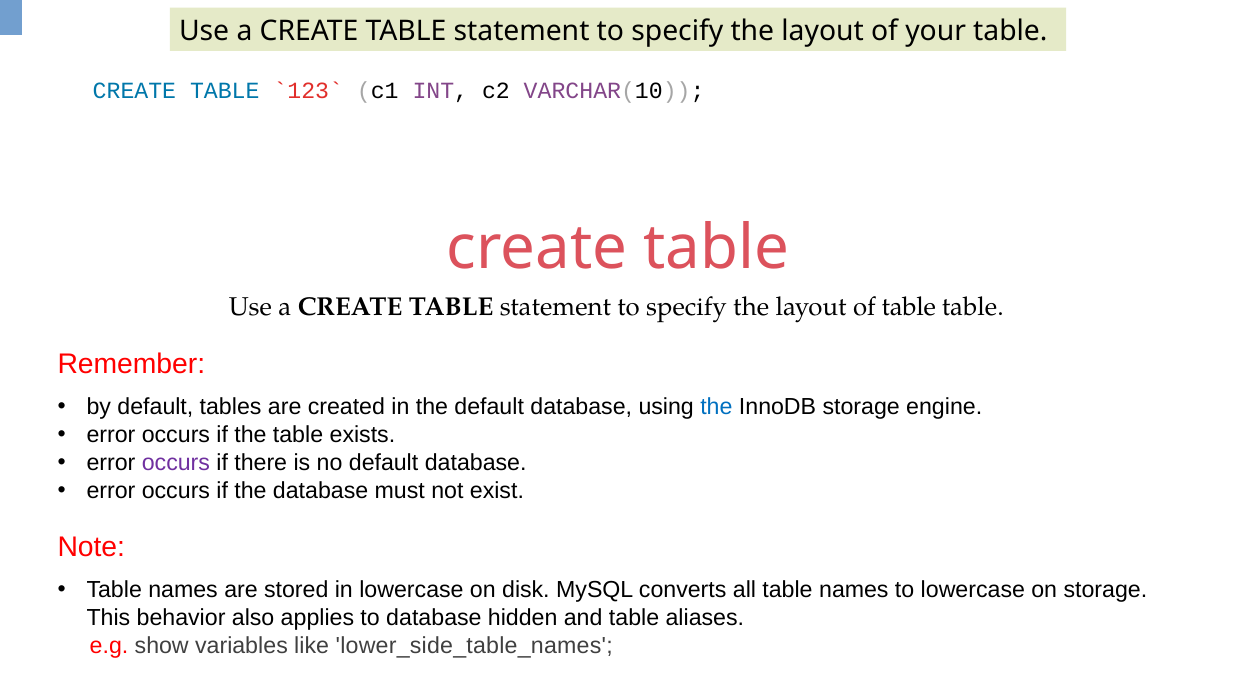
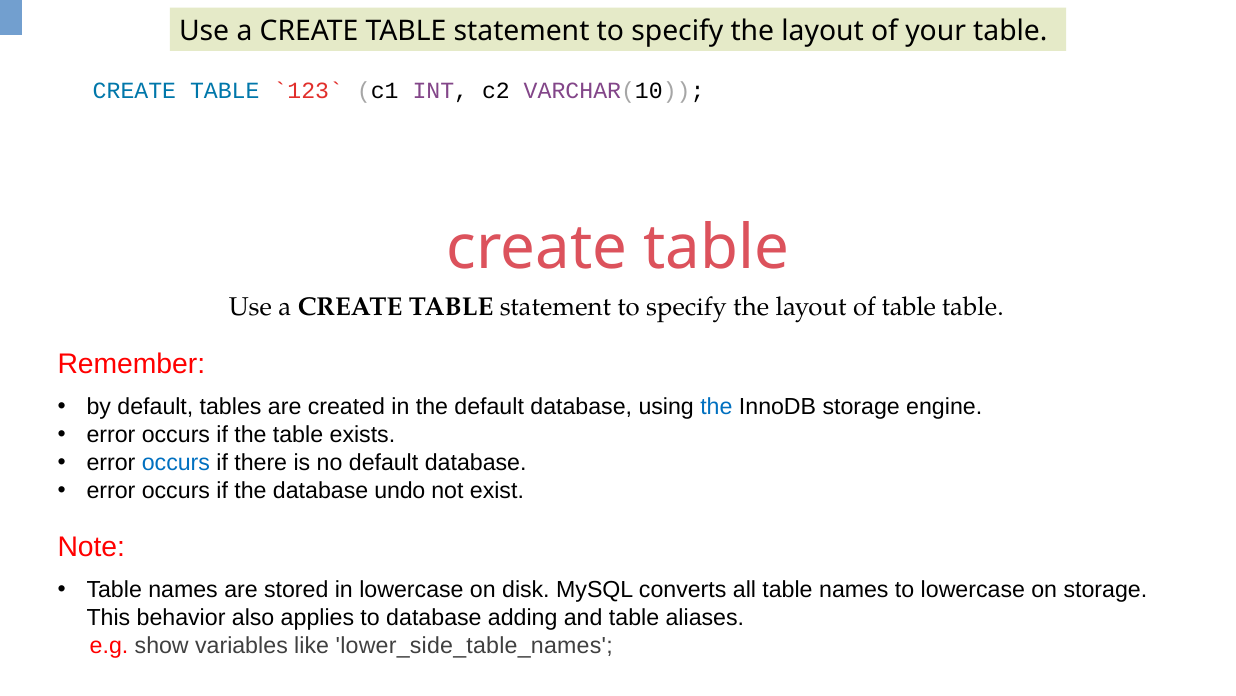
occurs at (176, 462) colour: purple -> blue
must: must -> undo
hidden: hidden -> adding
